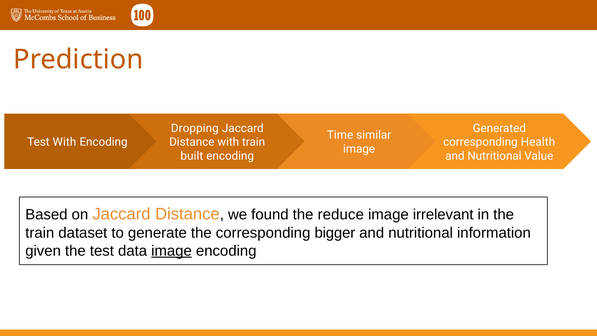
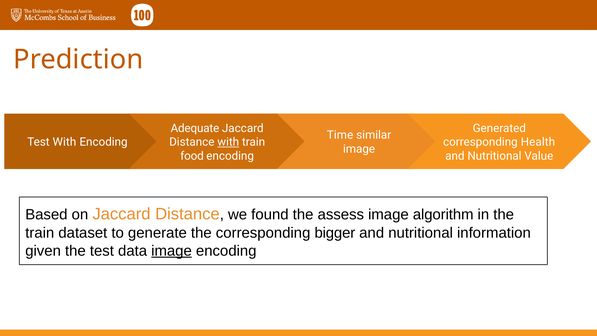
Dropping: Dropping -> Adequate
with at (228, 142) underline: none -> present
built: built -> food
reduce: reduce -> assess
irrelevant: irrelevant -> algorithm
